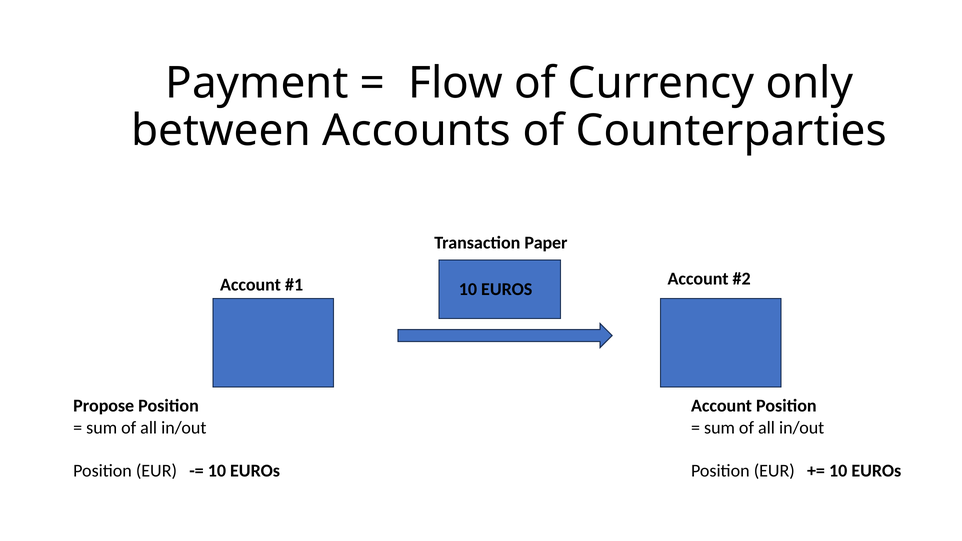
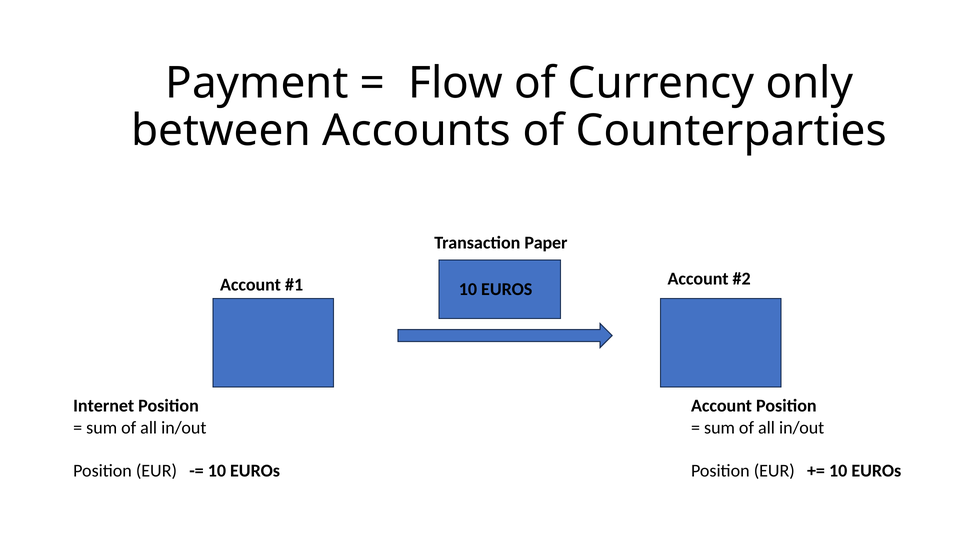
Propose: Propose -> Internet
